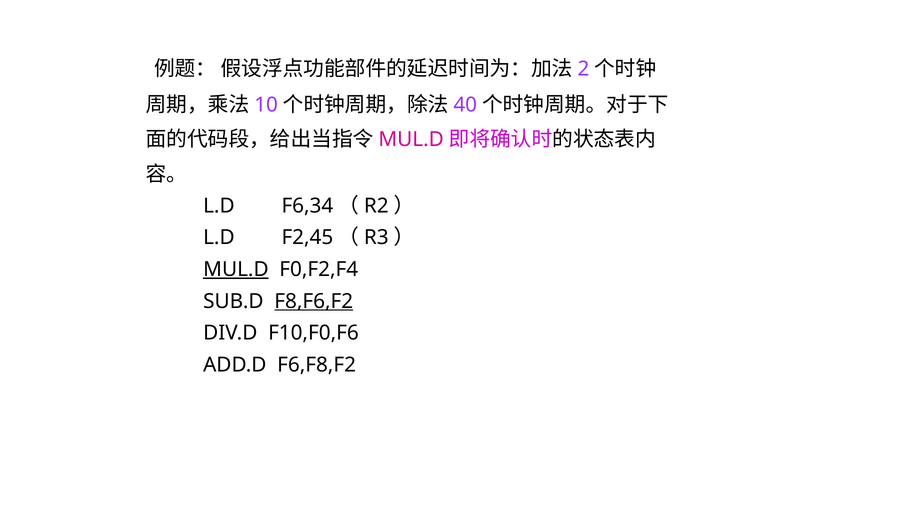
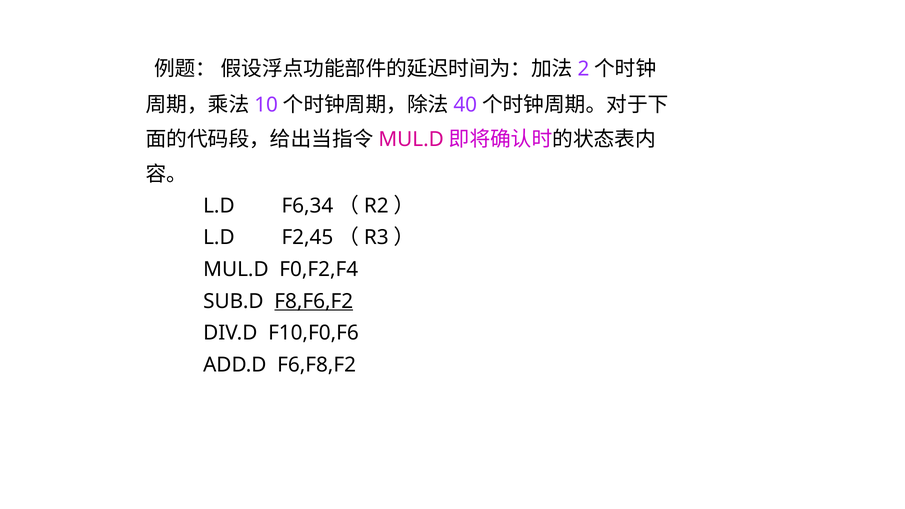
MUL.D at (236, 269) underline: present -> none
